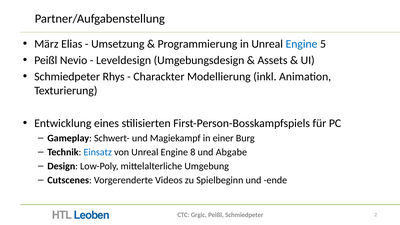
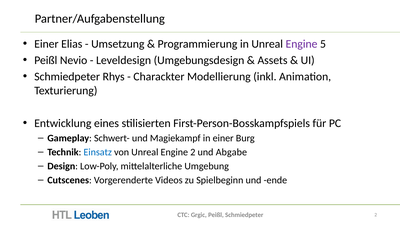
März at (46, 44): März -> Einer
Engine at (302, 44) colour: blue -> purple
Engine 8: 8 -> 2
